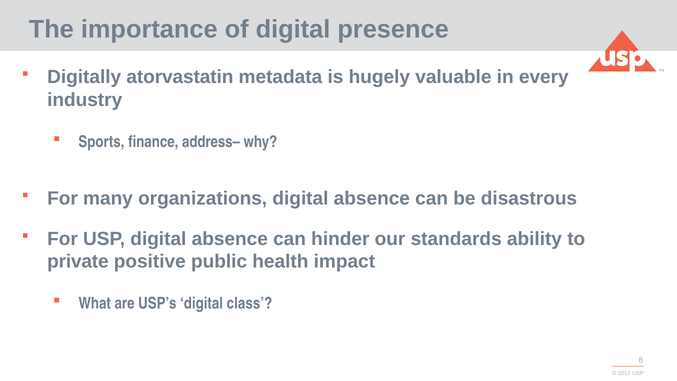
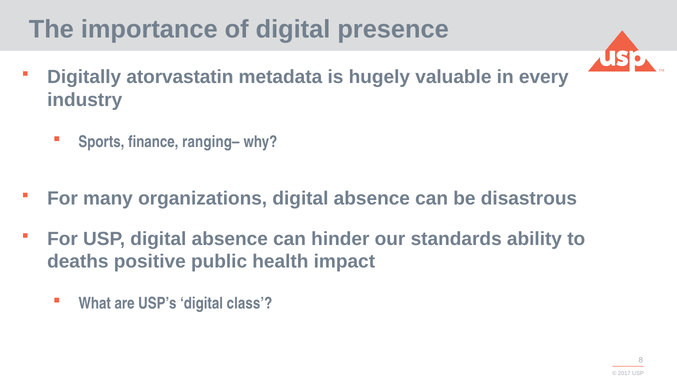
address–: address– -> ranging–
private: private -> deaths
